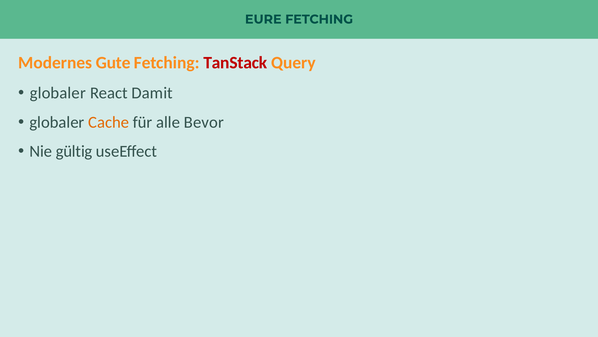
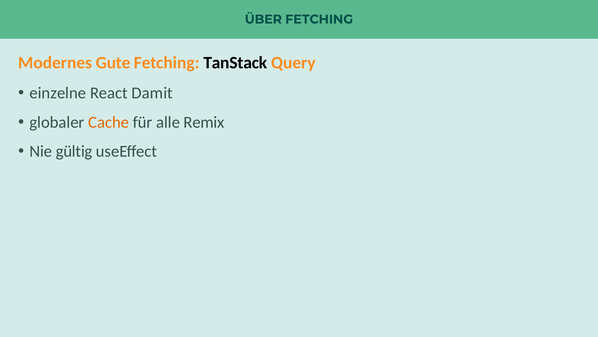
EURE: EURE -> ÜBER
TanStack colour: red -> black
globaler at (58, 93): globaler -> einzelne
Bevor: Bevor -> Remix
